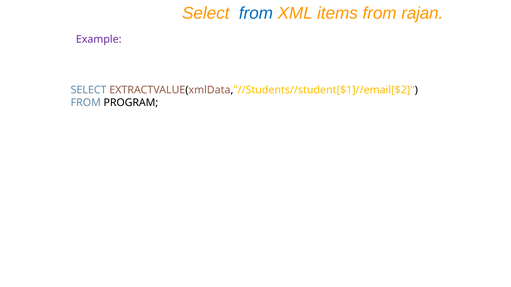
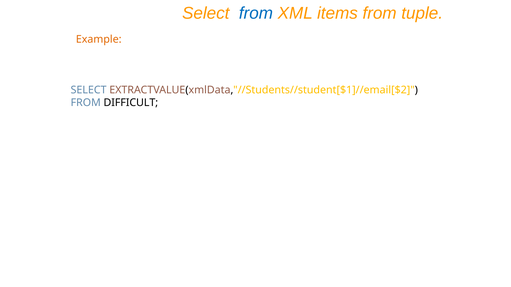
rajan: rajan -> tuple
Example colour: purple -> orange
PROGRAM: PROGRAM -> DIFFICULT
